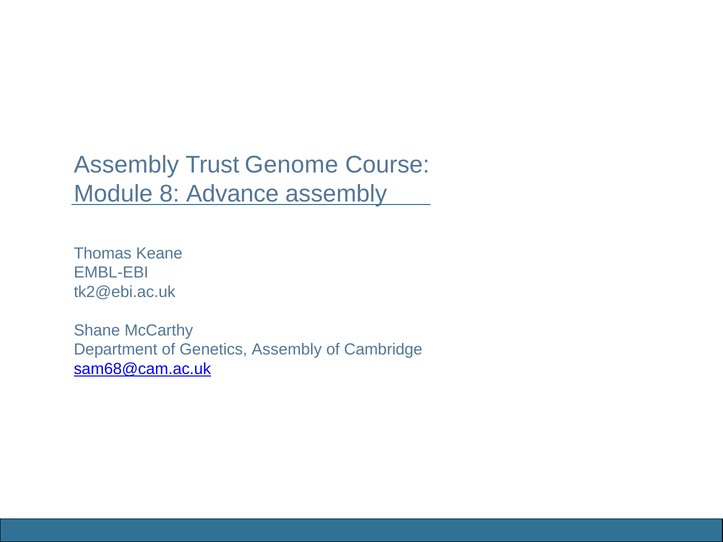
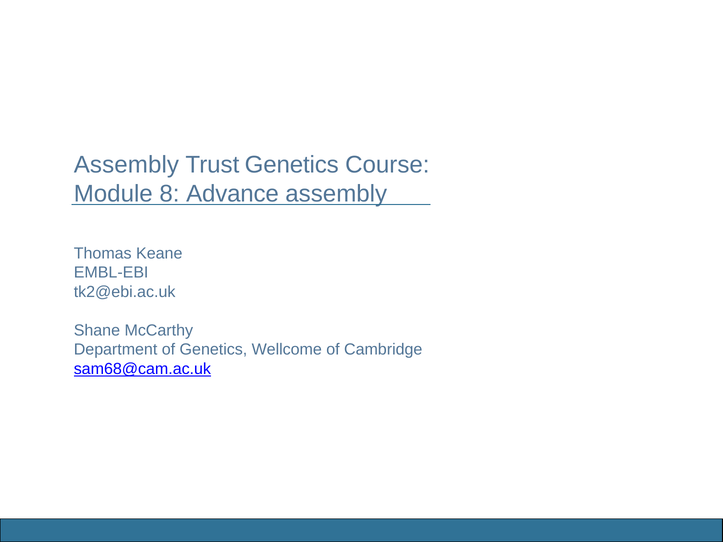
Trust Genome: Genome -> Genetics
Genetics Assembly: Assembly -> Wellcome
